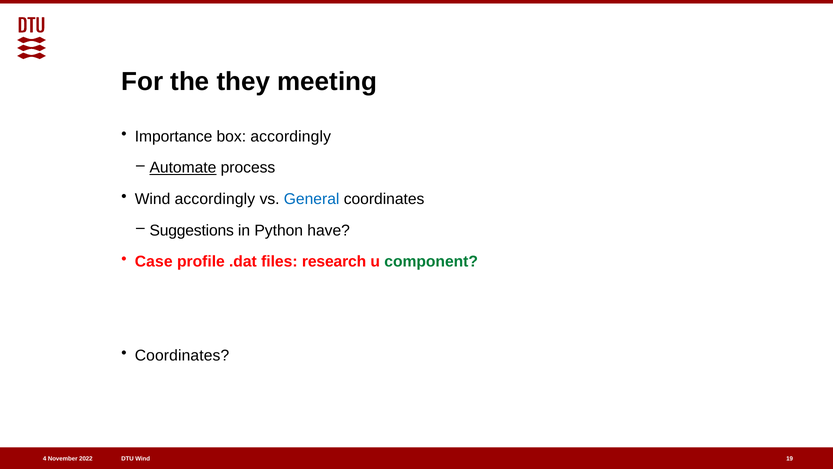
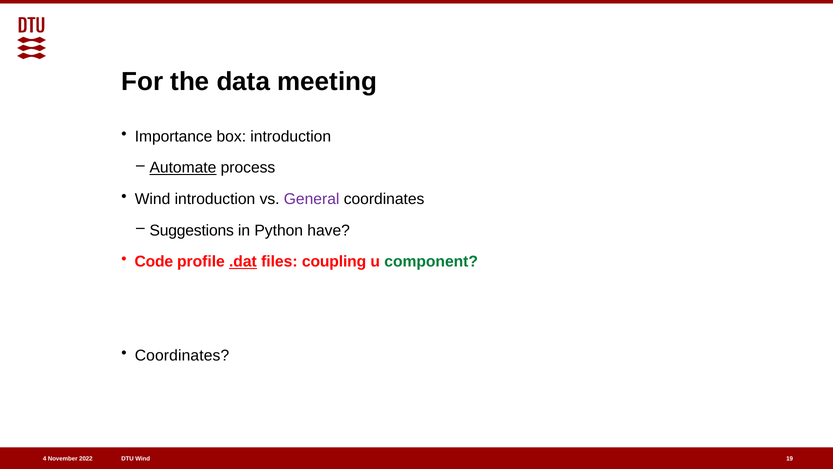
they: they -> data
box accordingly: accordingly -> introduction
Wind accordingly: accordingly -> introduction
General colour: blue -> purple
Case: Case -> Code
.dat underline: none -> present
research: research -> coupling
